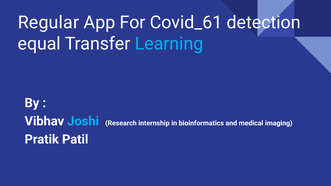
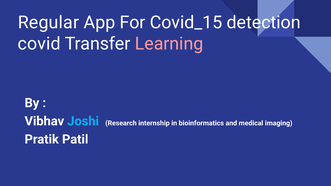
Covid_61: Covid_61 -> Covid_15
equal: equal -> covid
Learning colour: light blue -> pink
